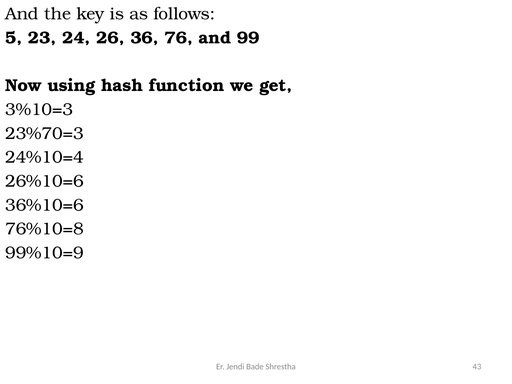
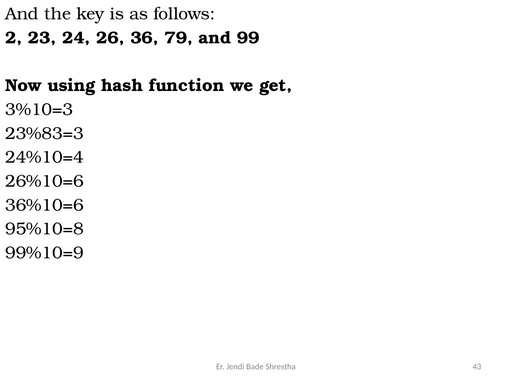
5: 5 -> 2
76: 76 -> 79
23%70=3: 23%70=3 -> 23%83=3
76%10=8: 76%10=8 -> 95%10=8
